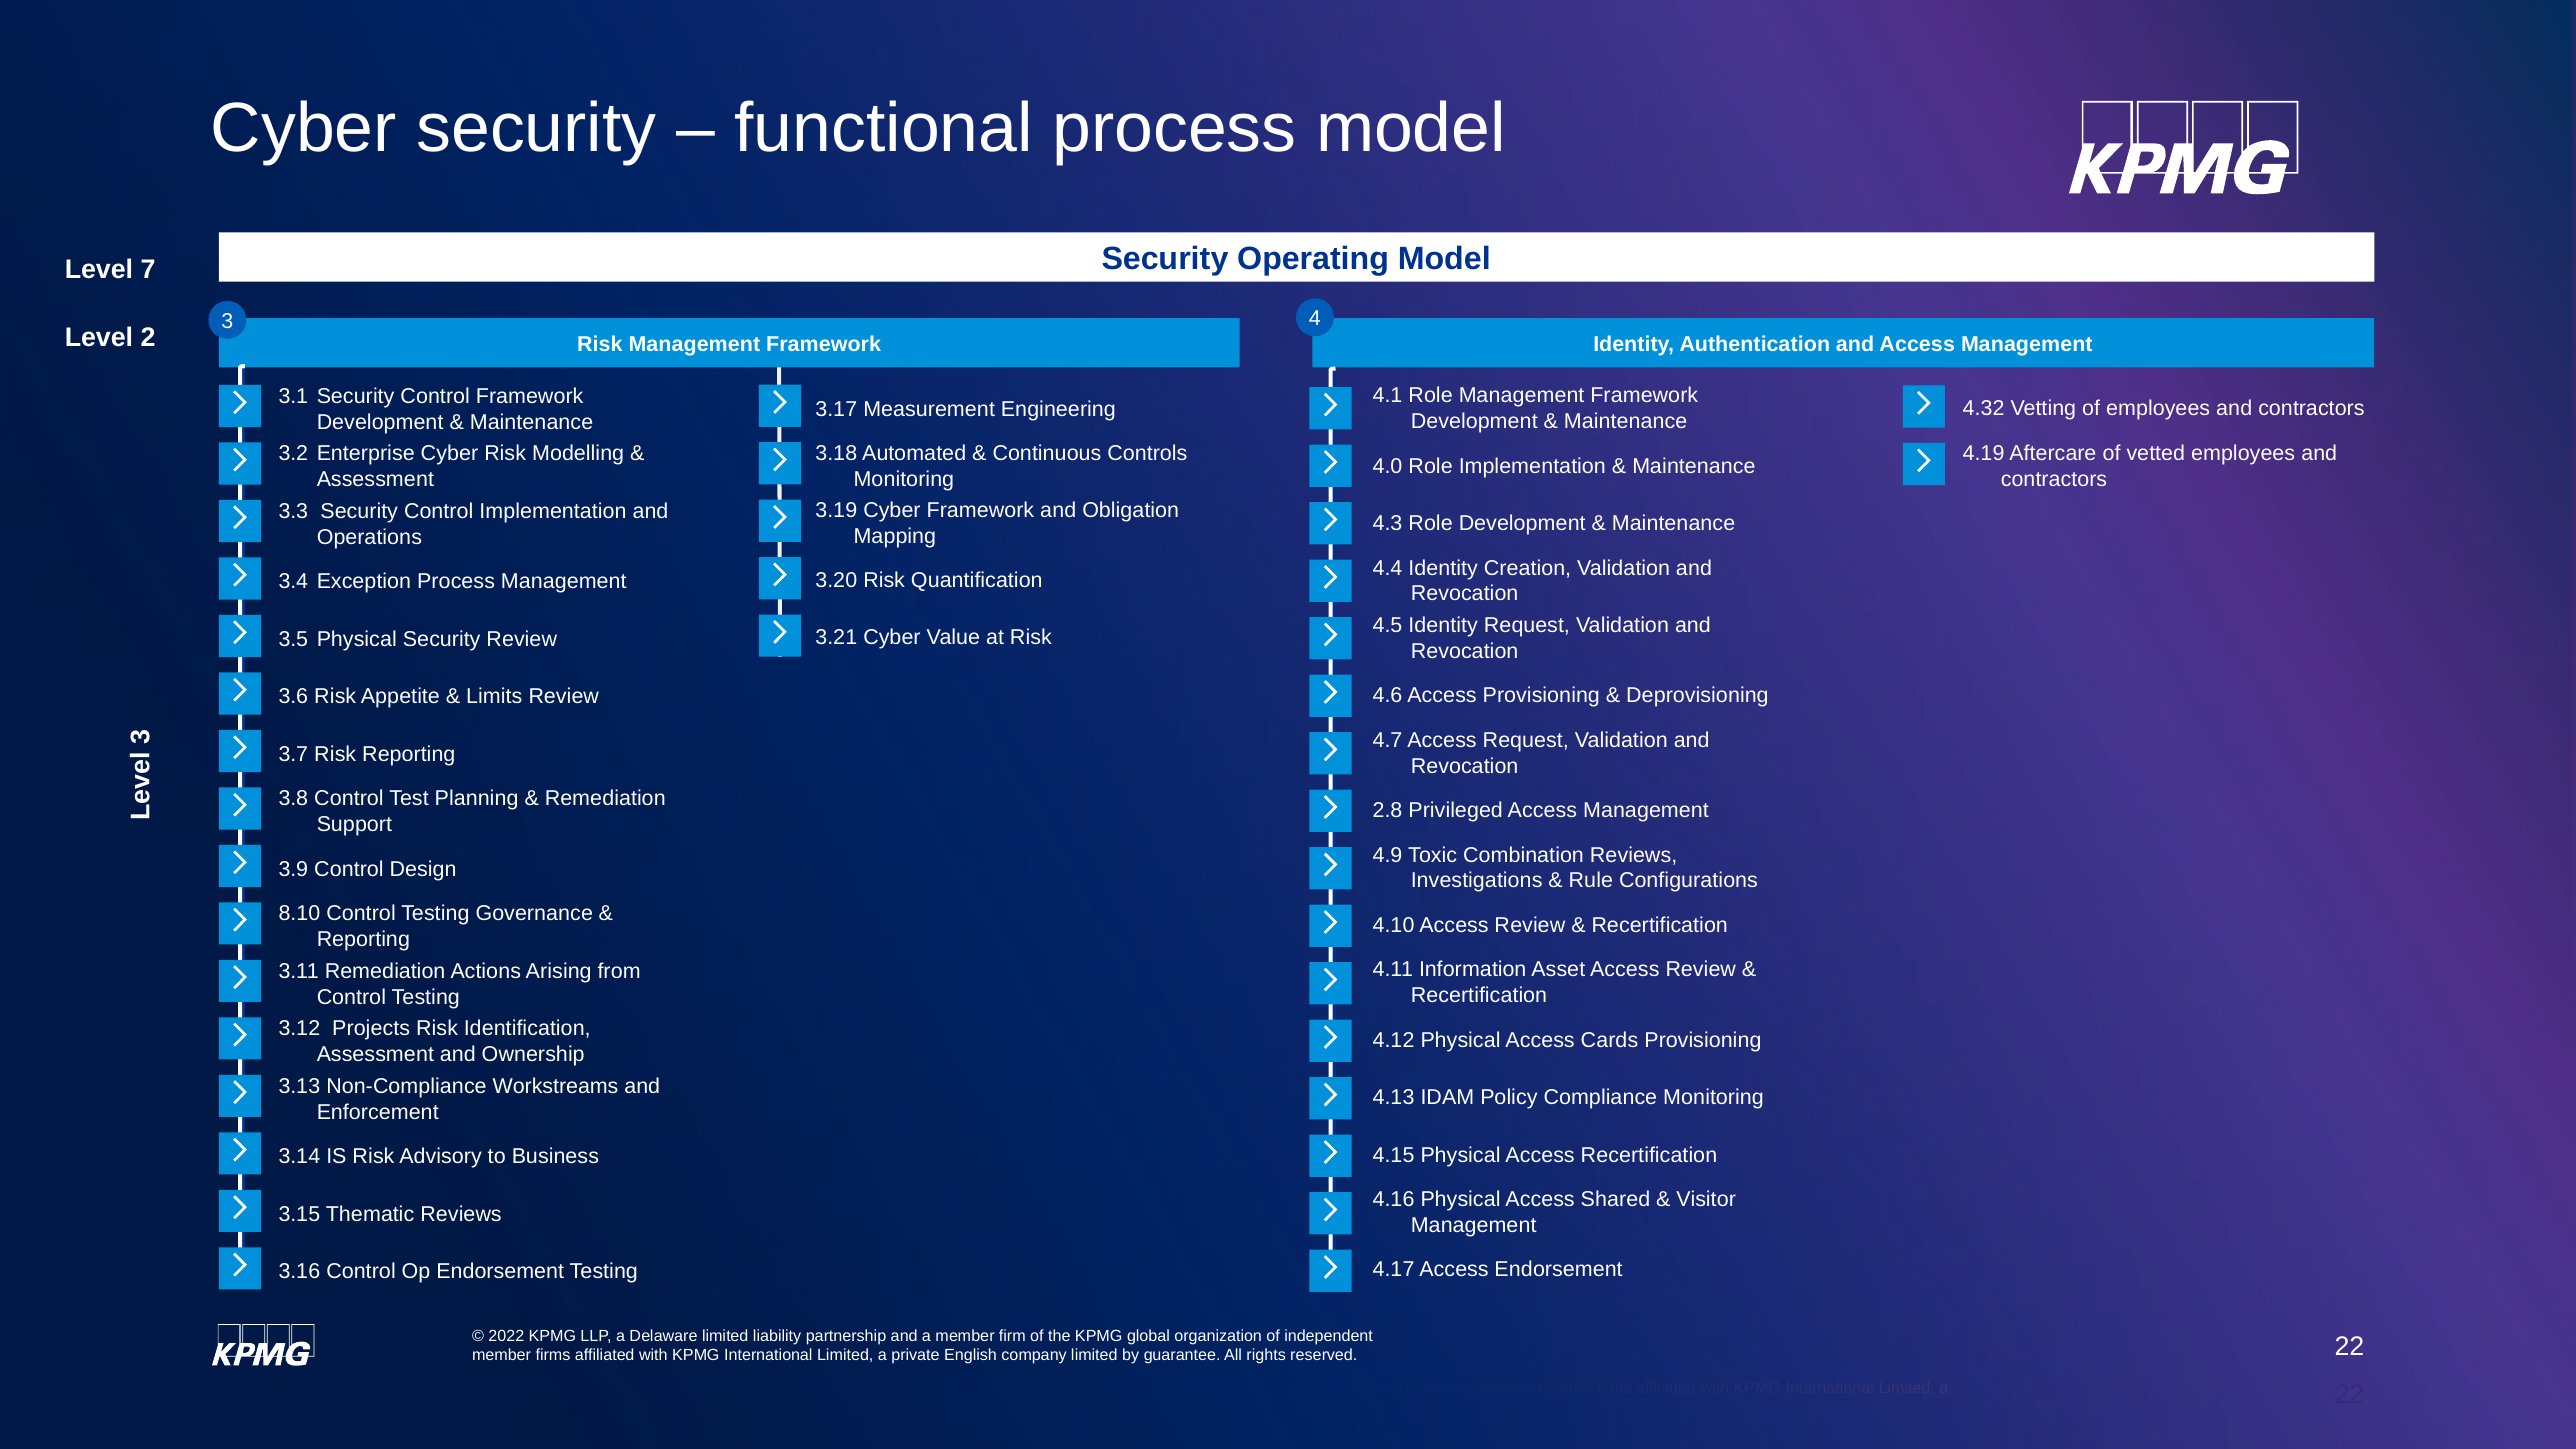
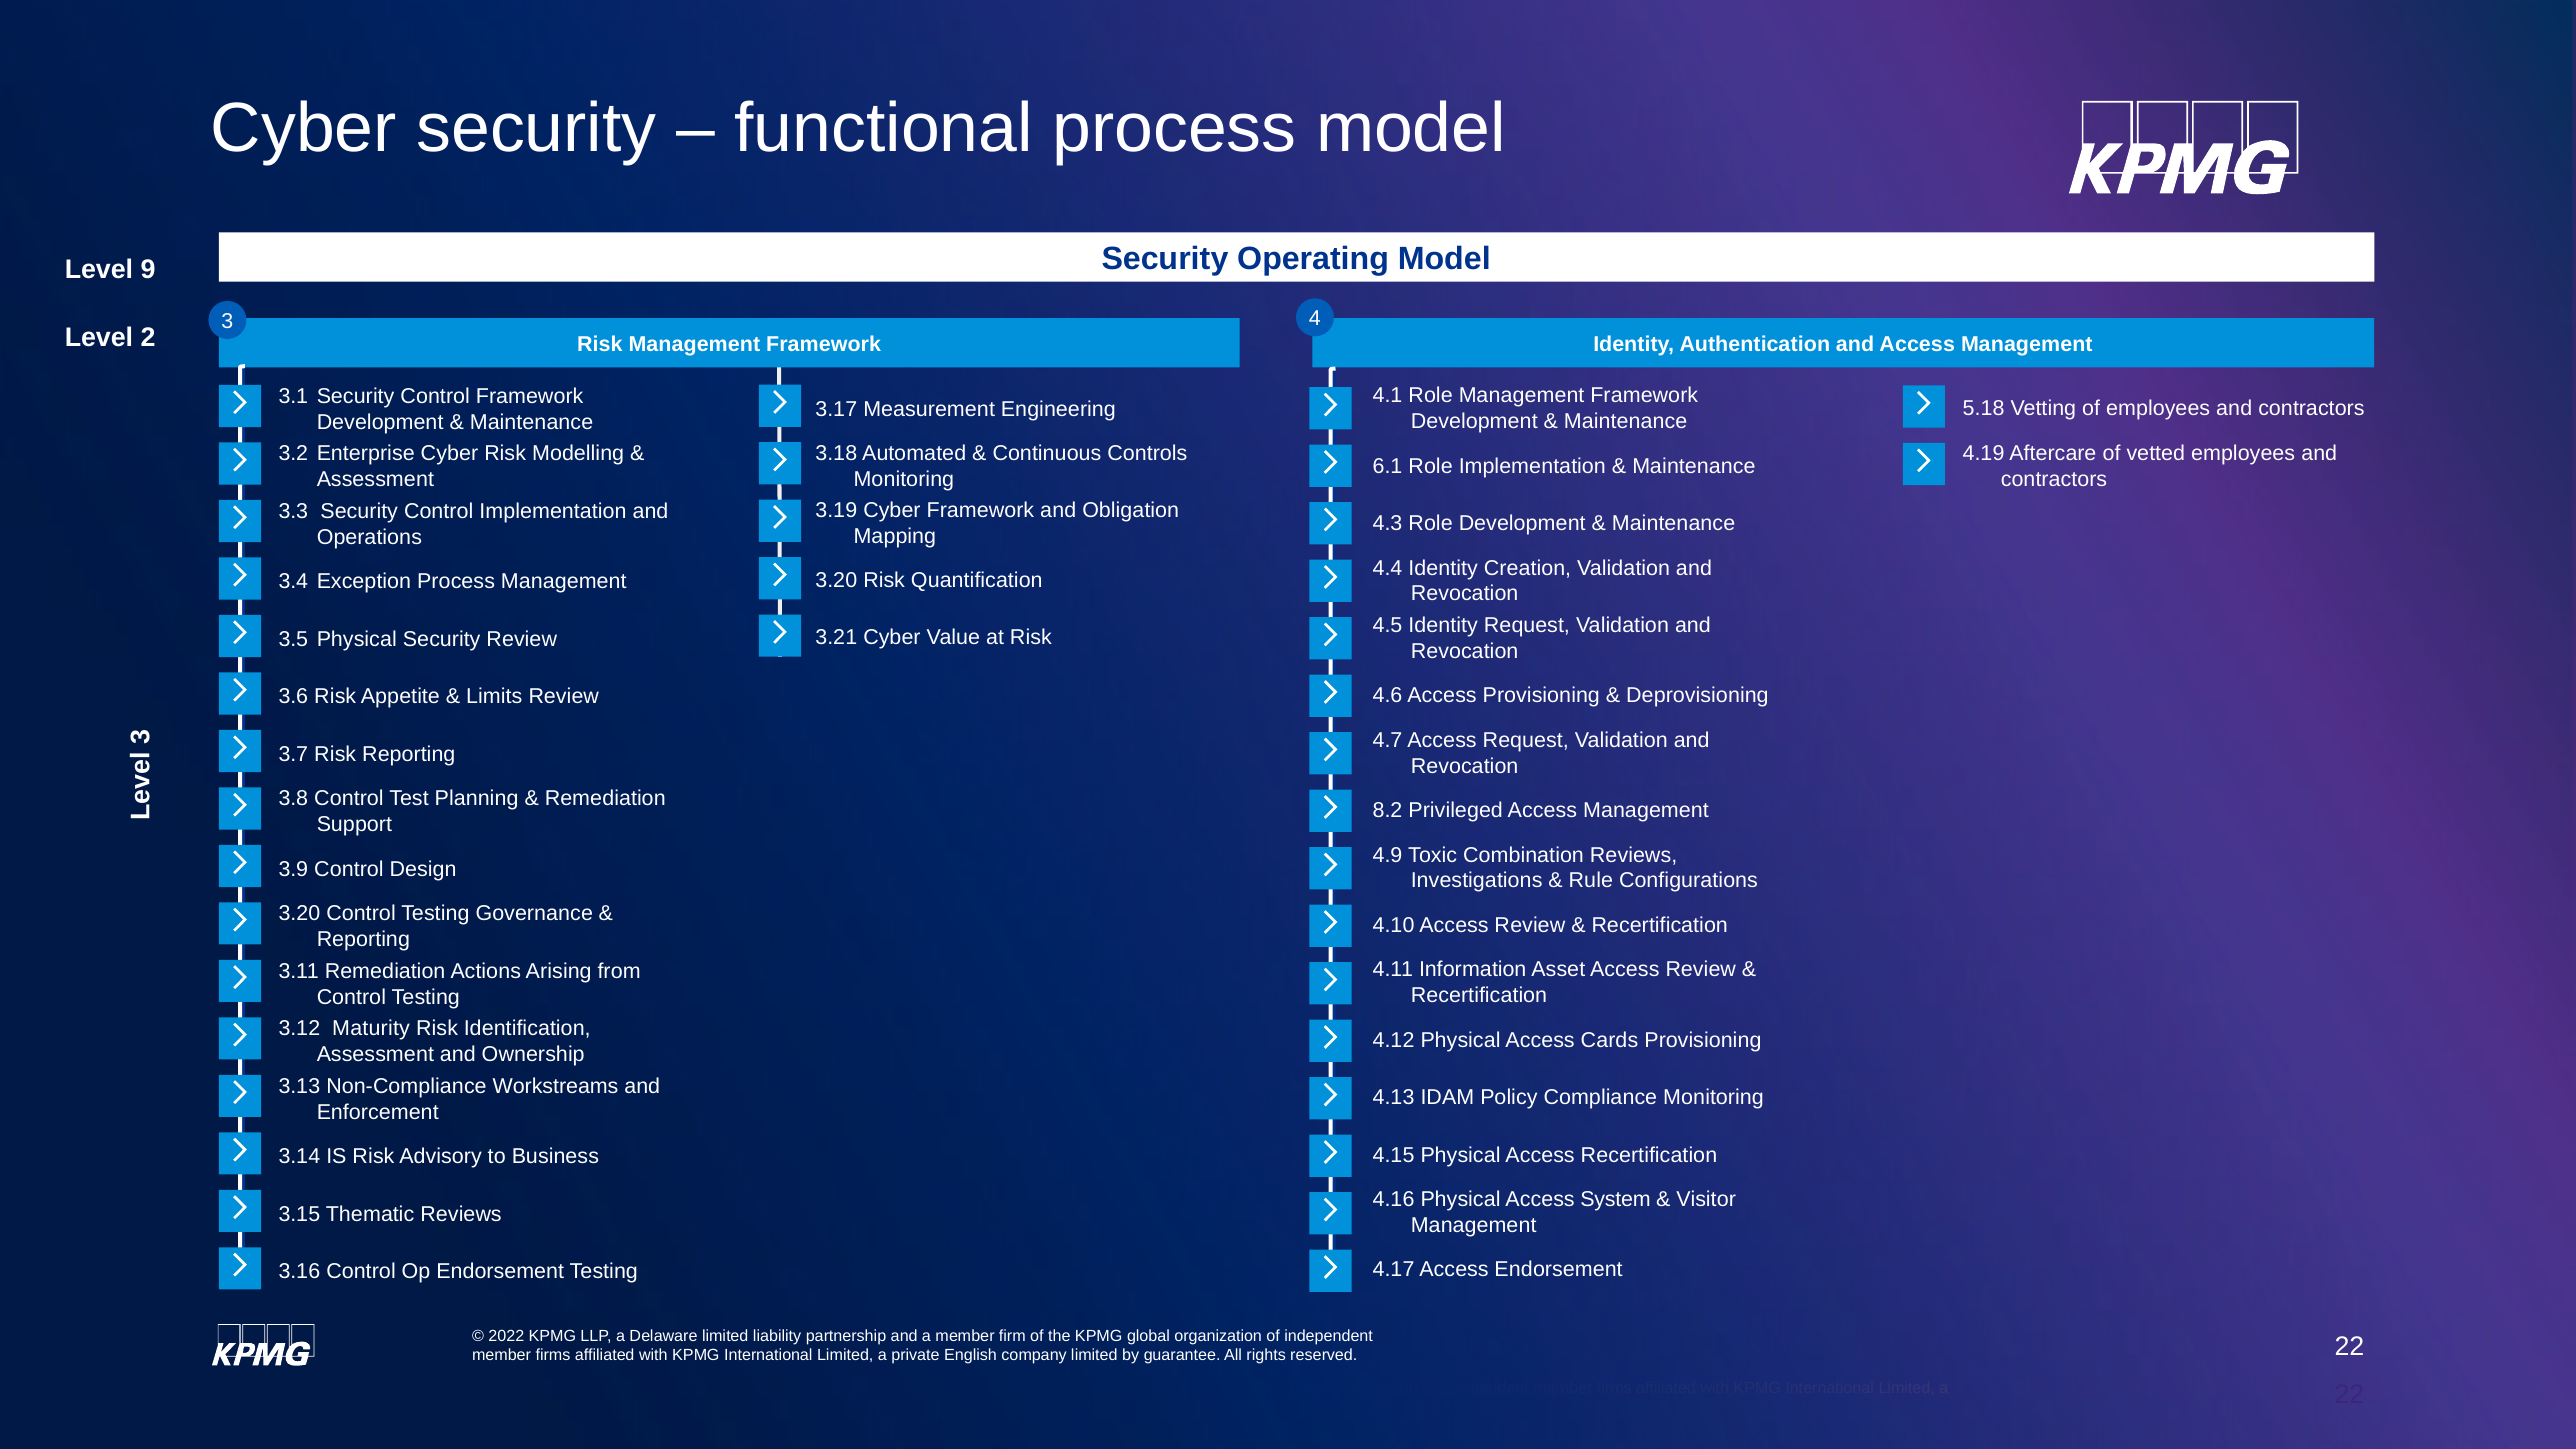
7: 7 -> 9
4.32: 4.32 -> 5.18
4.0: 4.0 -> 6.1
2.8: 2.8 -> 8.2
8.10 at (299, 914): 8.10 -> 3.20
Projects: Projects -> Maturity
Shared: Shared -> System
